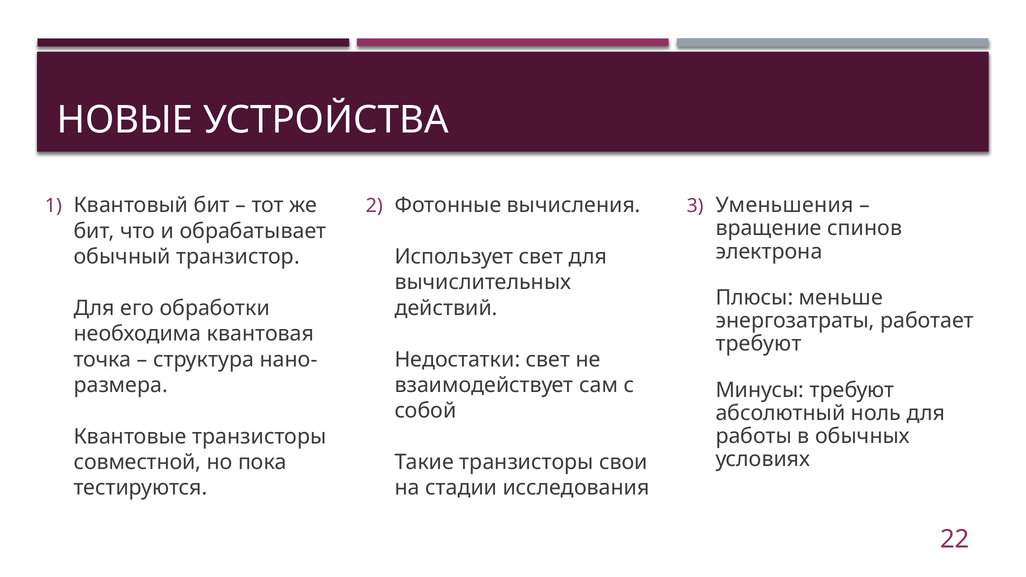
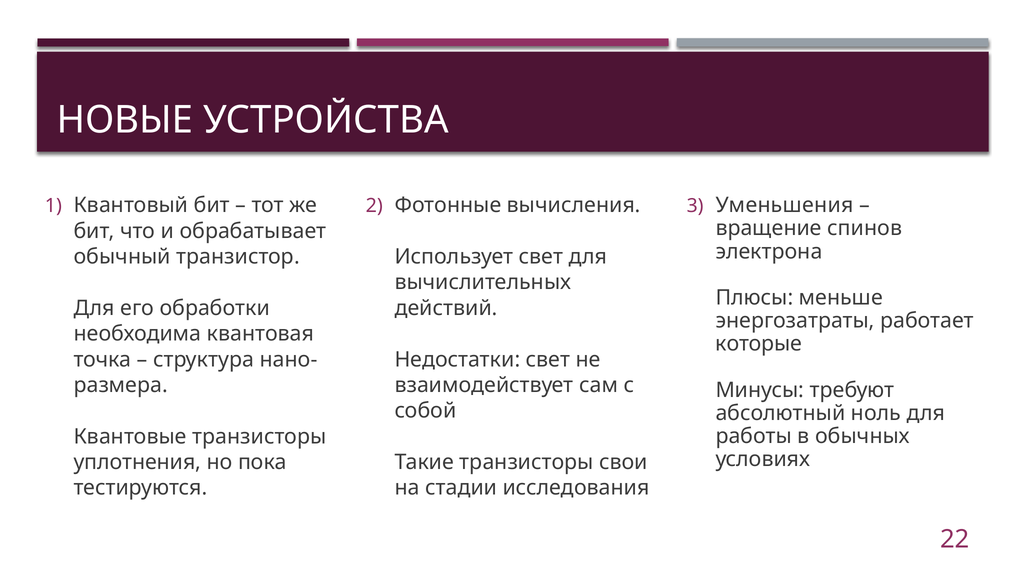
требуют at (759, 344): требуют -> которые
совместной: совместной -> уплотнения
